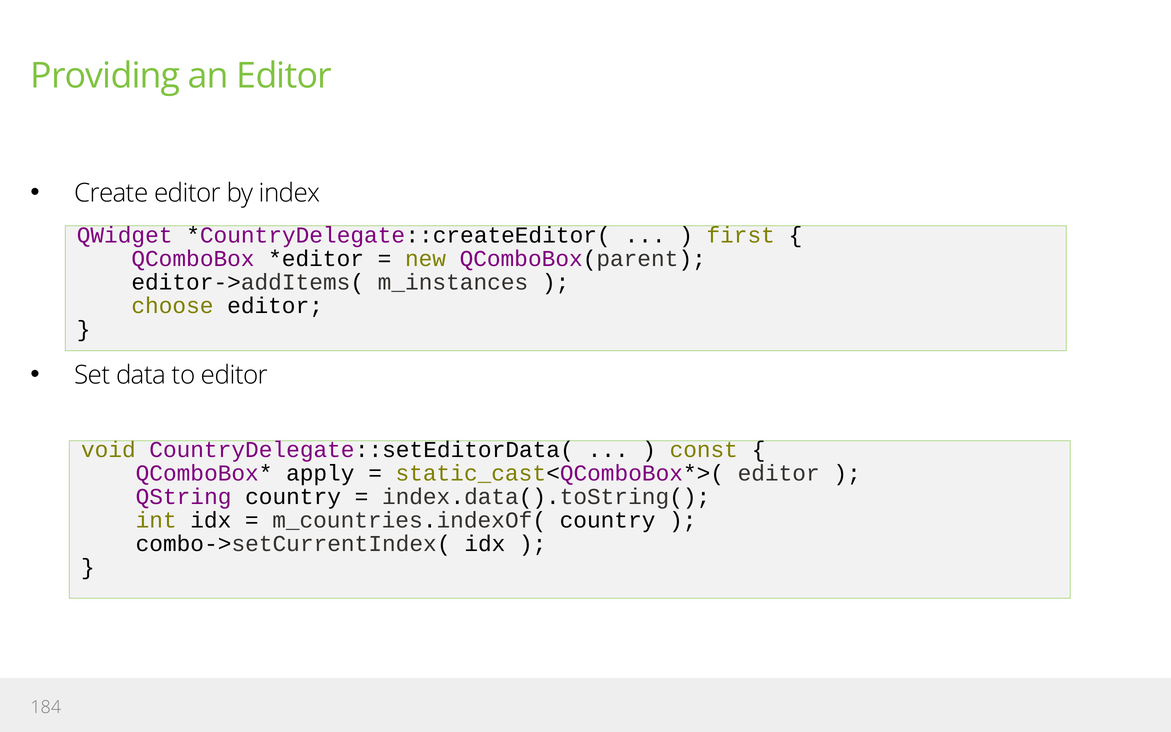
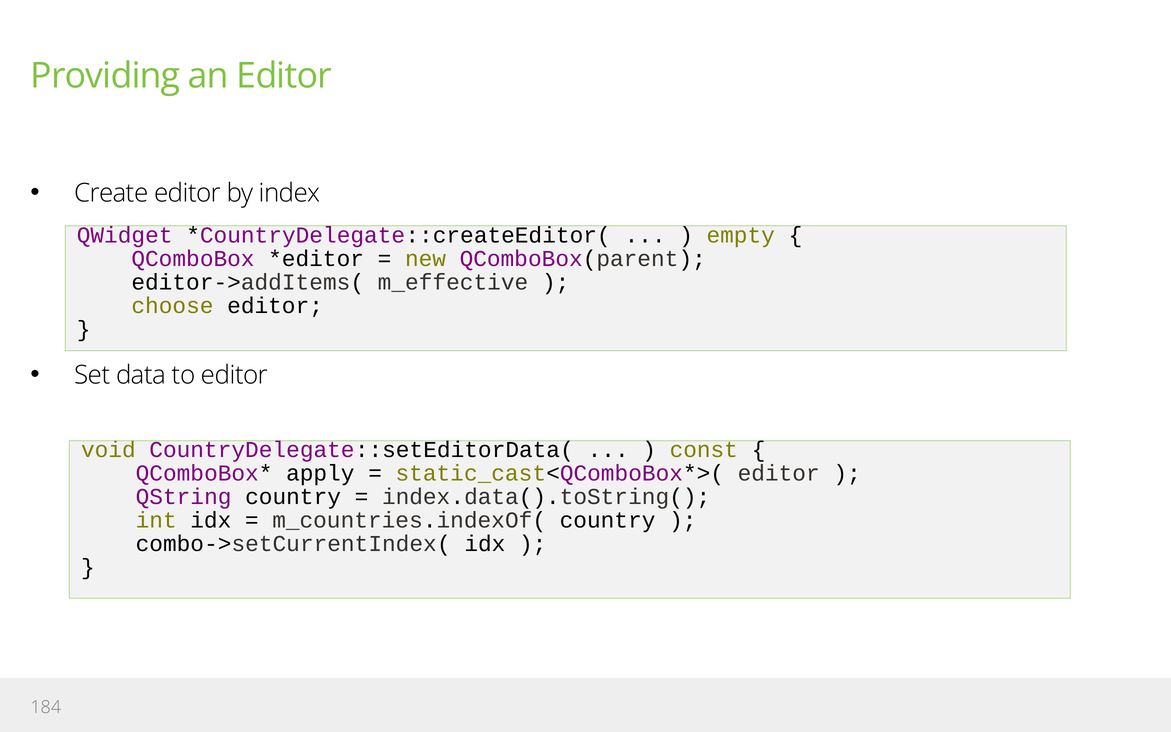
first: first -> empty
m_instances: m_instances -> m_effective
